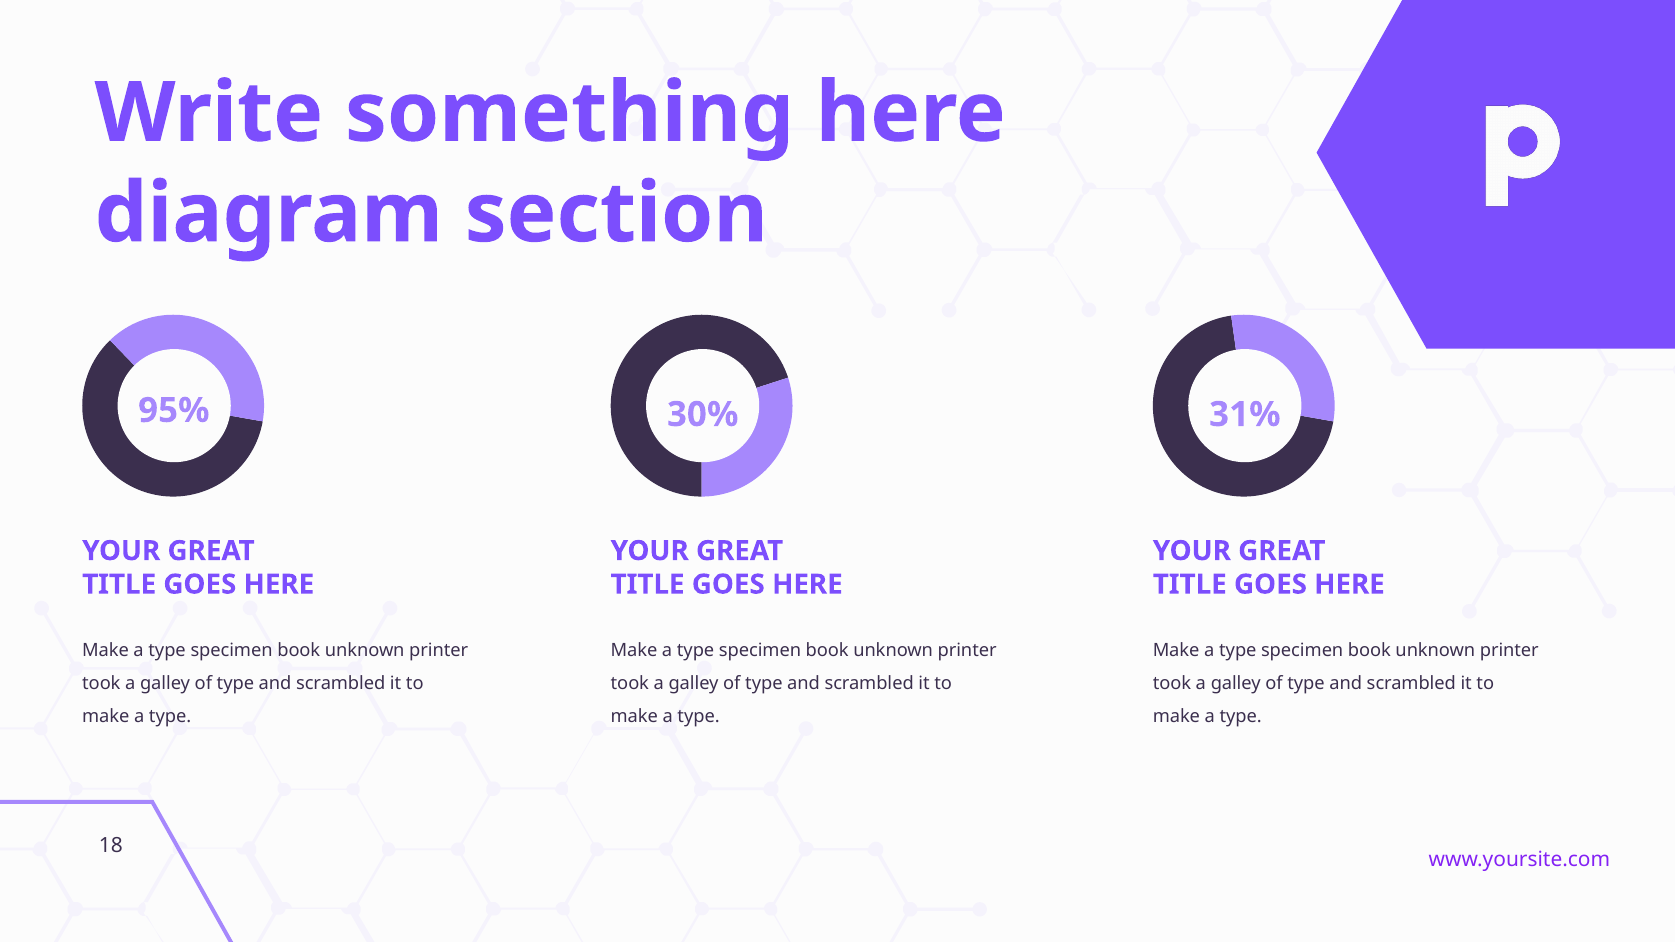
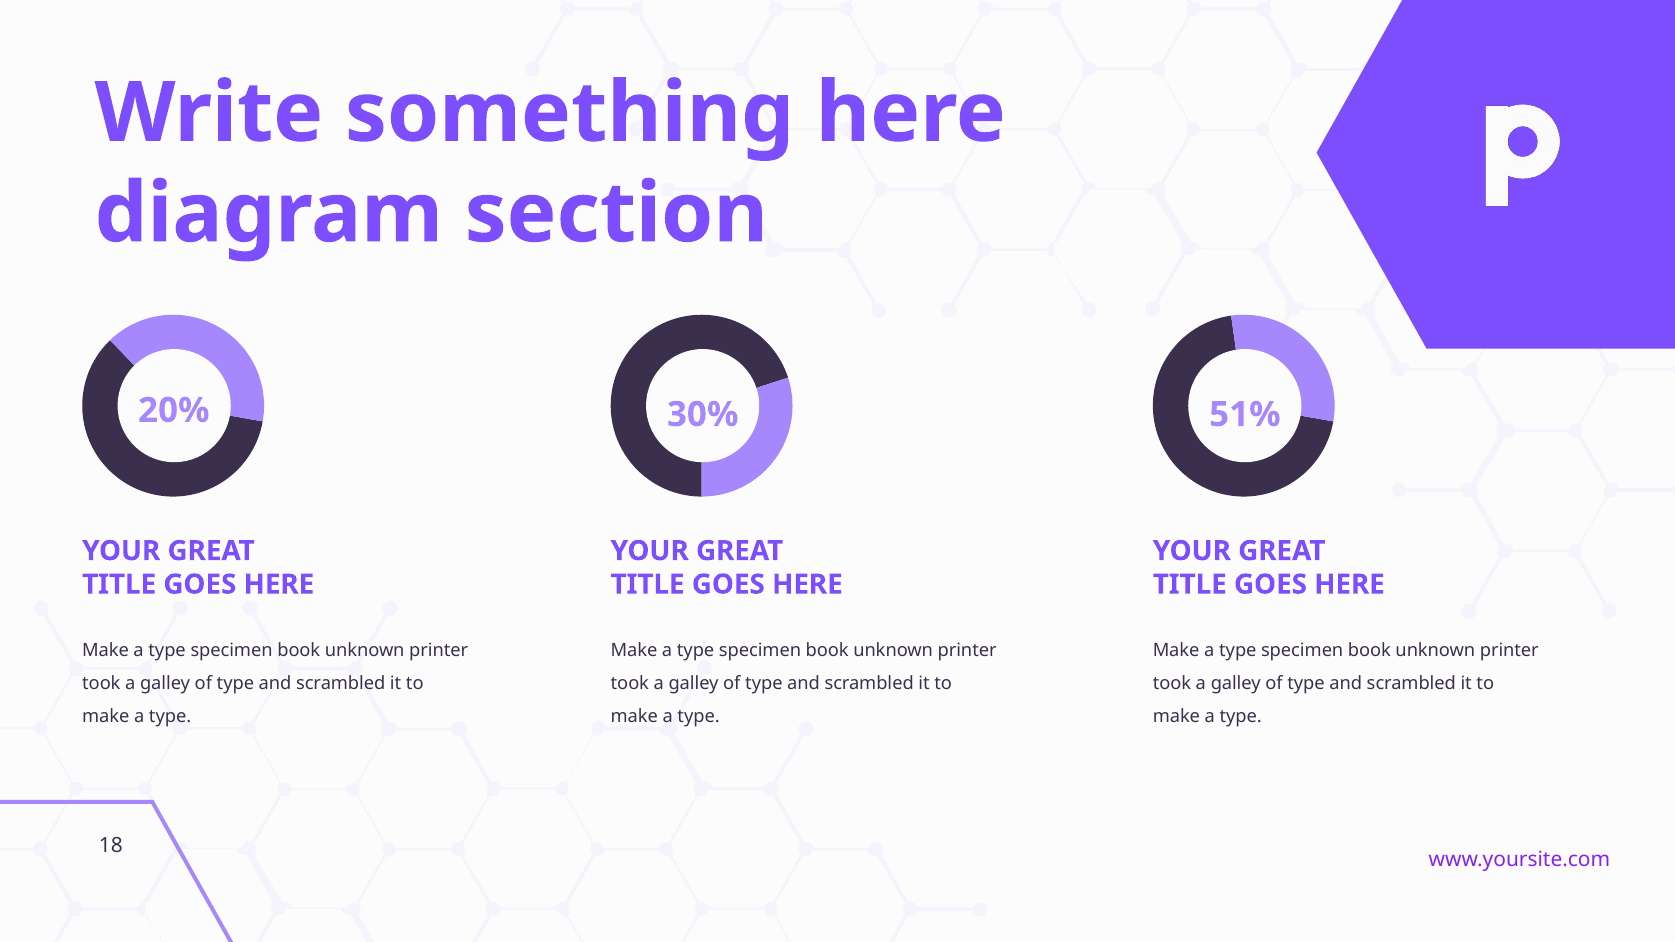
95%: 95% -> 20%
31%: 31% -> 51%
